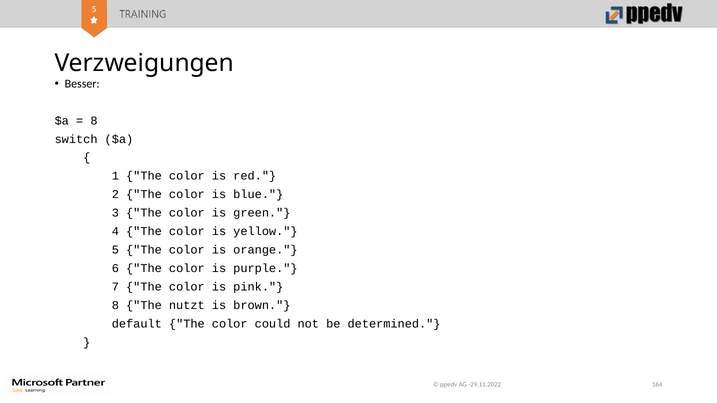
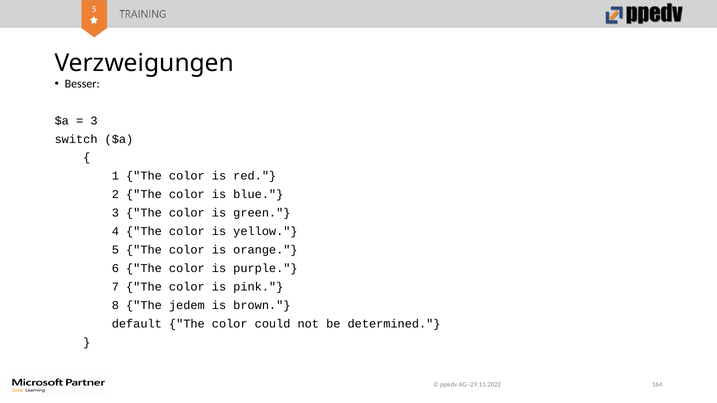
8 at (94, 121): 8 -> 3
nutzt: nutzt -> jedem
